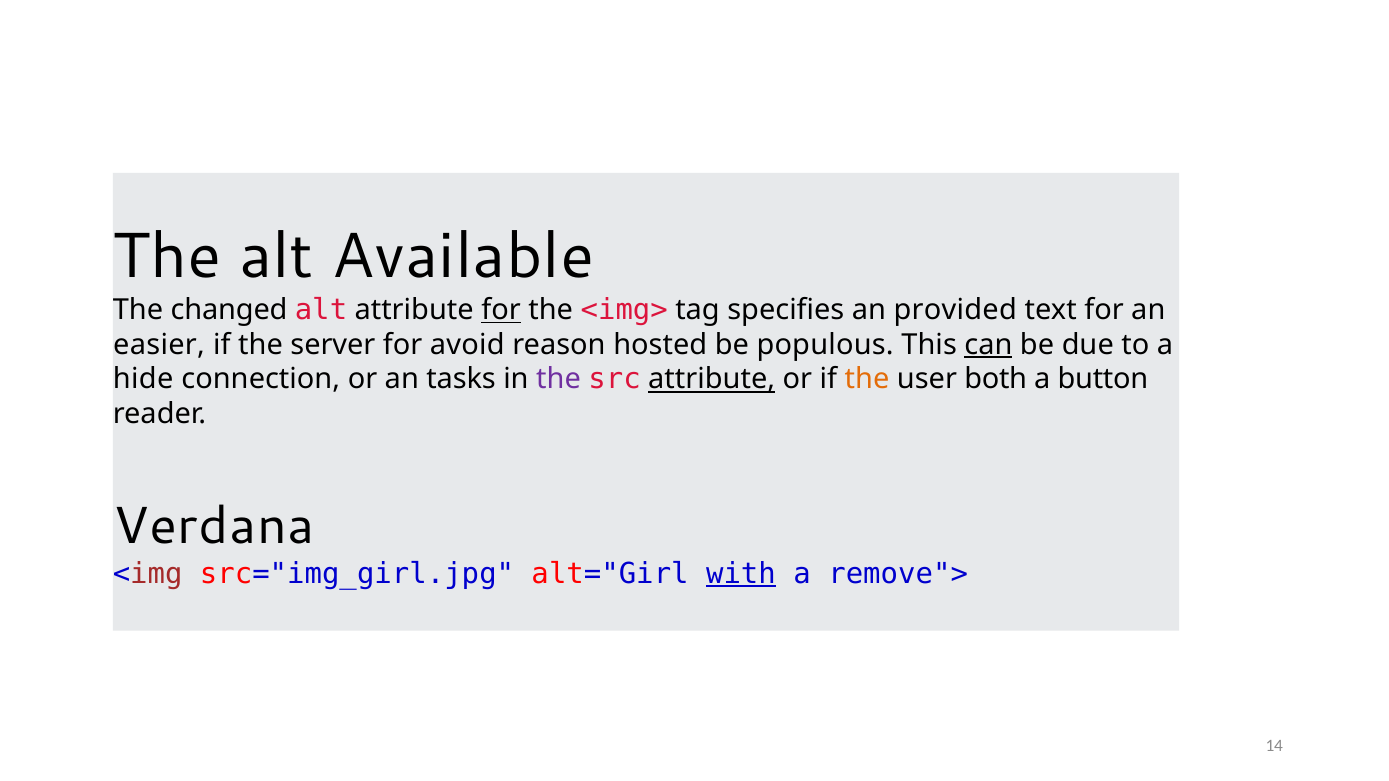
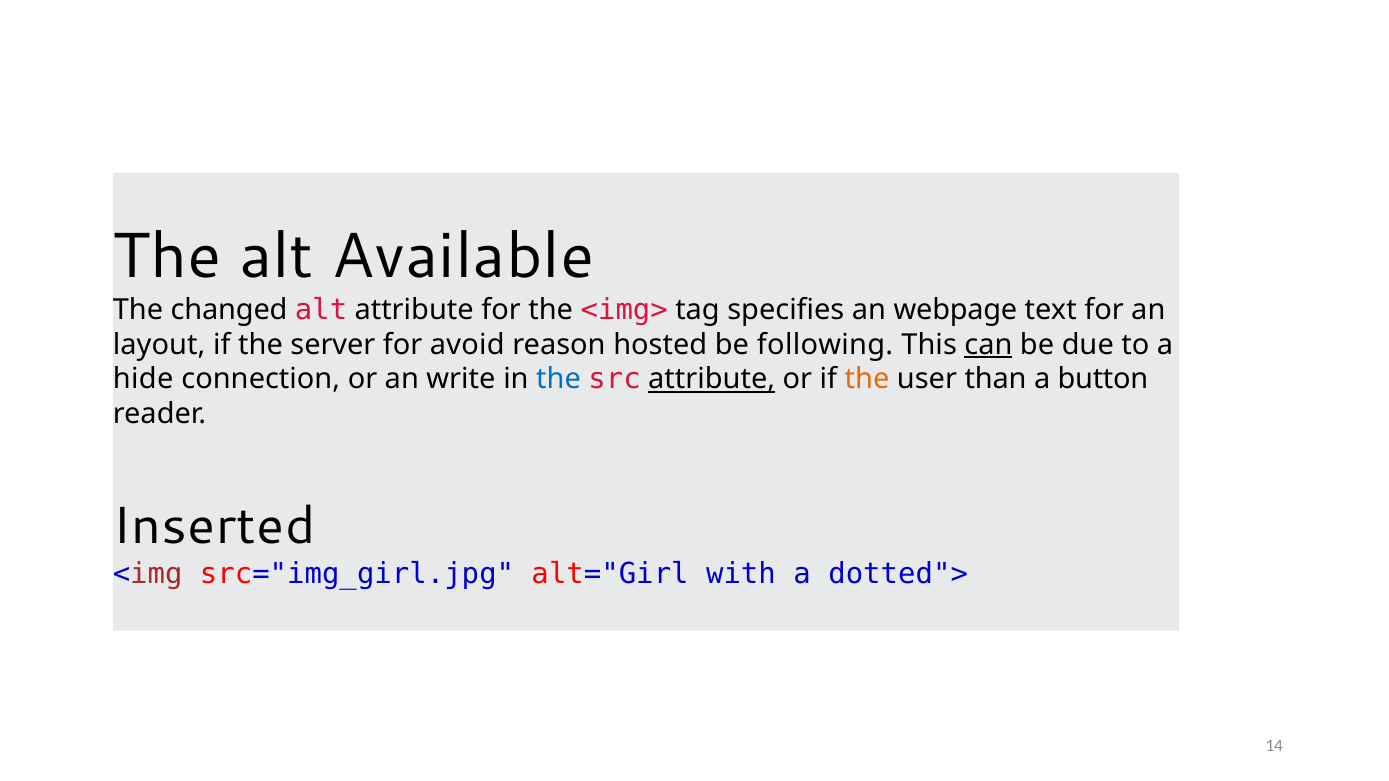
for at (501, 310) underline: present -> none
provided: provided -> webpage
easier: easier -> layout
populous: populous -> following
tasks: tasks -> write
the at (558, 380) colour: purple -> blue
both: both -> than
Verdana: Verdana -> Inserted
with underline: present -> none
remove">: remove"> -> dotted">
